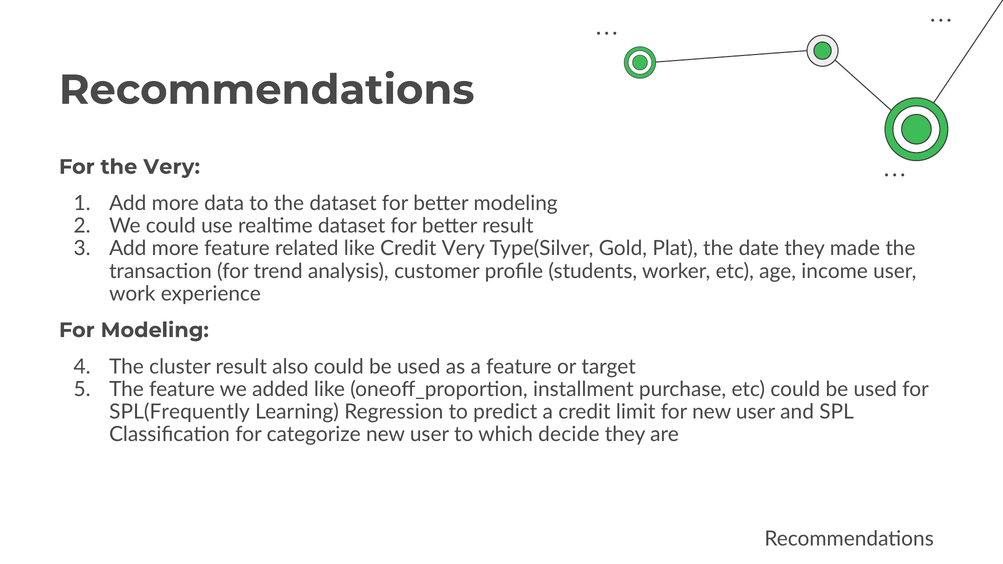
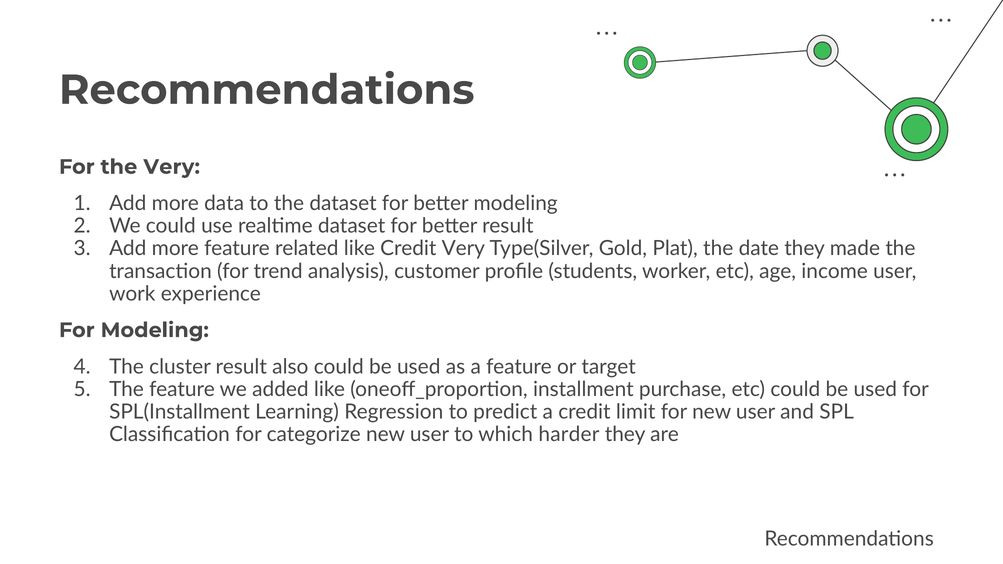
SPL(Frequently: SPL(Frequently -> SPL(Installment
decide: decide -> harder
